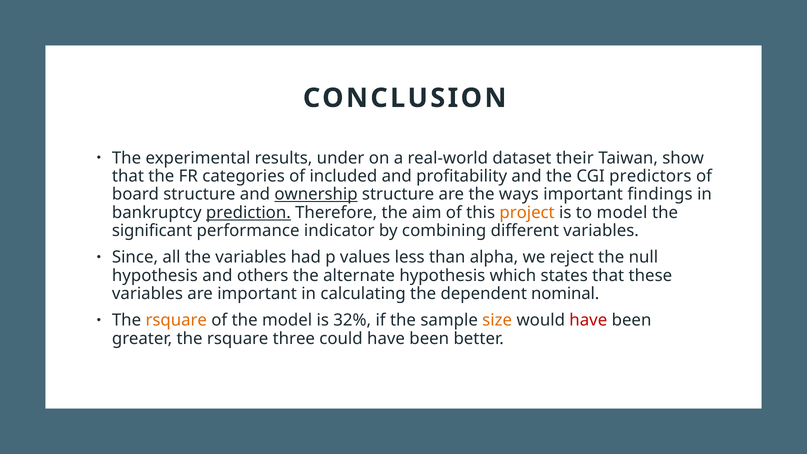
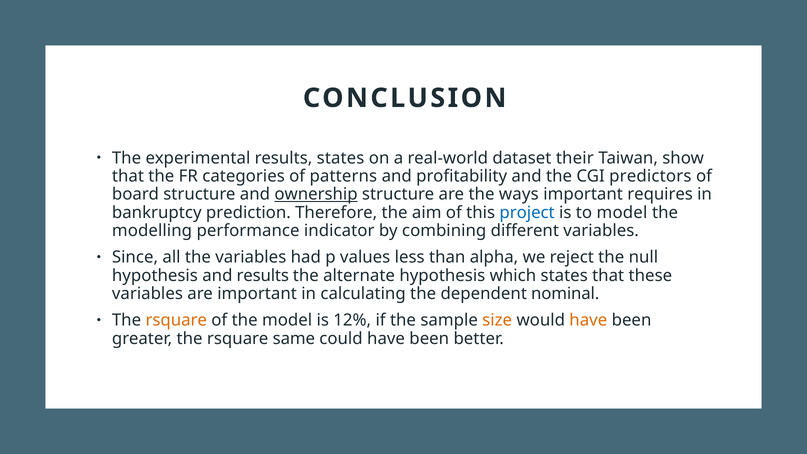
results under: under -> states
included: included -> patterns
findings: findings -> requires
prediction underline: present -> none
project colour: orange -> blue
significant: significant -> modelling
and others: others -> results
32%: 32% -> 12%
have at (588, 320) colour: red -> orange
three: three -> same
